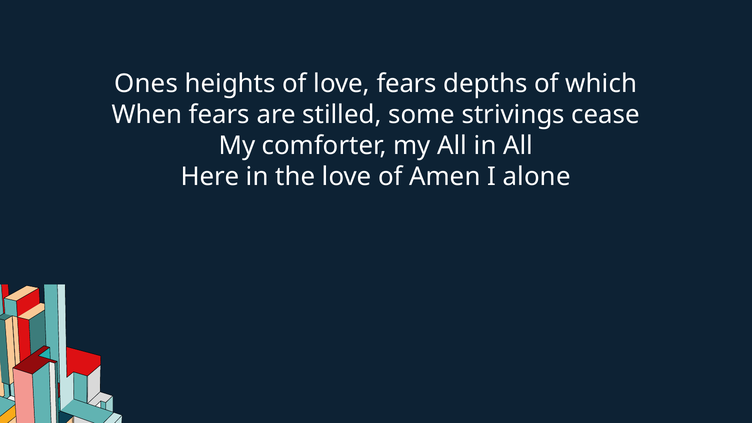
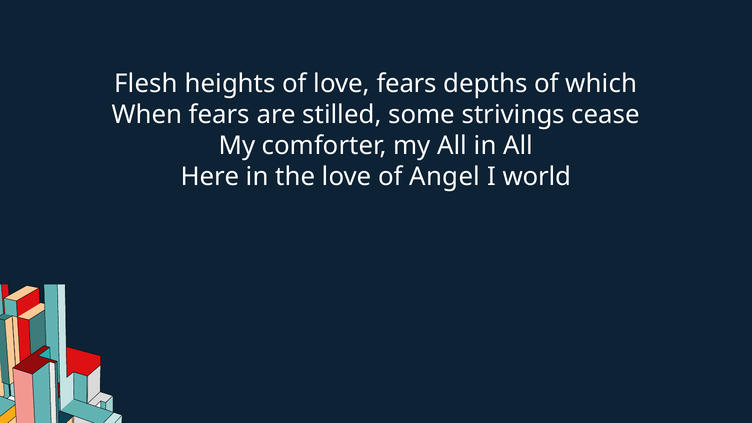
Ones: Ones -> Flesh
Amen: Amen -> Angel
alone: alone -> world
